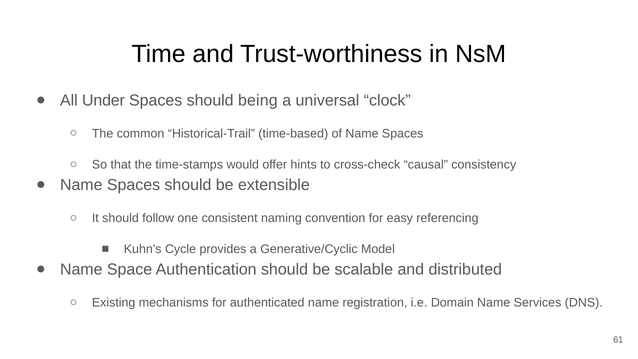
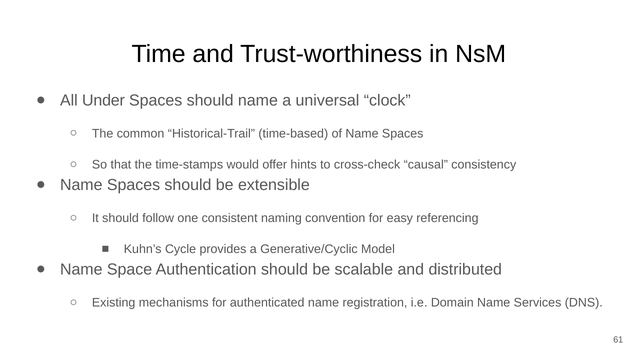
should being: being -> name
